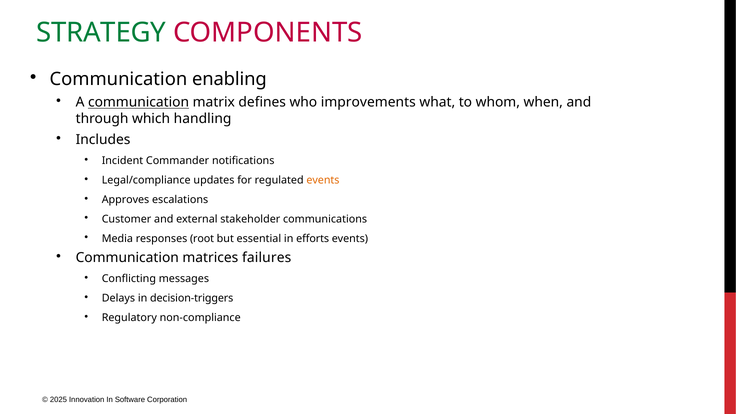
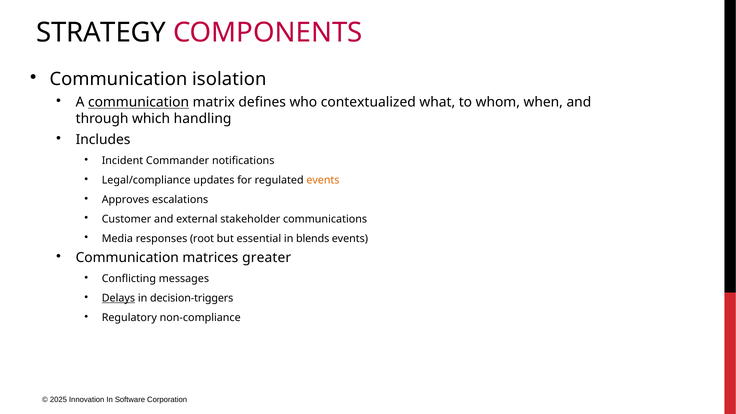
STRATEGY colour: green -> black
enabling: enabling -> isolation
improvements: improvements -> contextualized
efforts: efforts -> blends
failures: failures -> greater
Delays underline: none -> present
